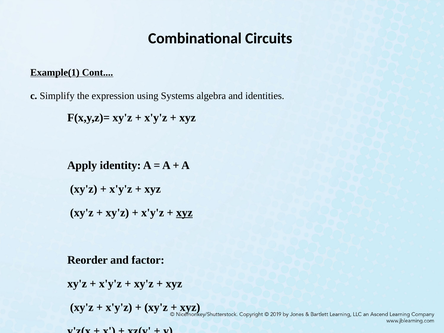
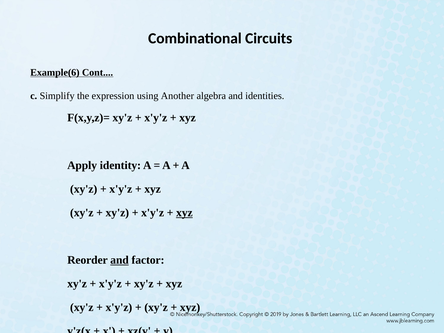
Example(1: Example(1 -> Example(6
Systems: Systems -> Another
and at (120, 260) underline: none -> present
